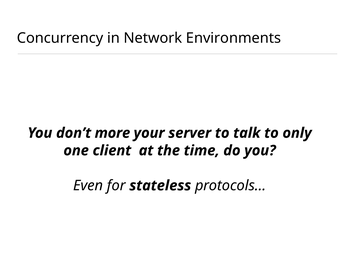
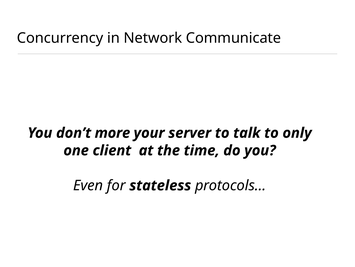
Environments: Environments -> Communicate
